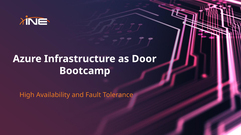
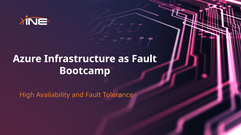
as Door: Door -> Fault
